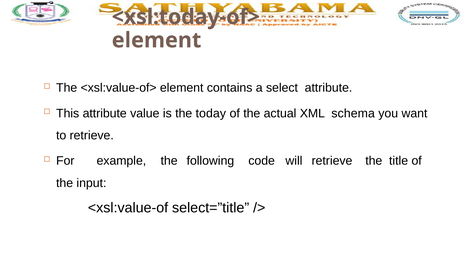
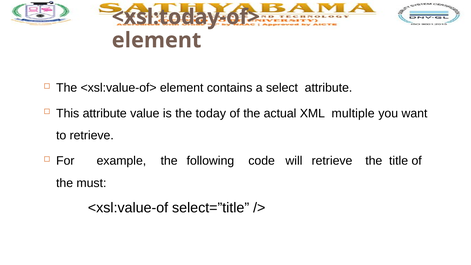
schema: schema -> multiple
input: input -> must
